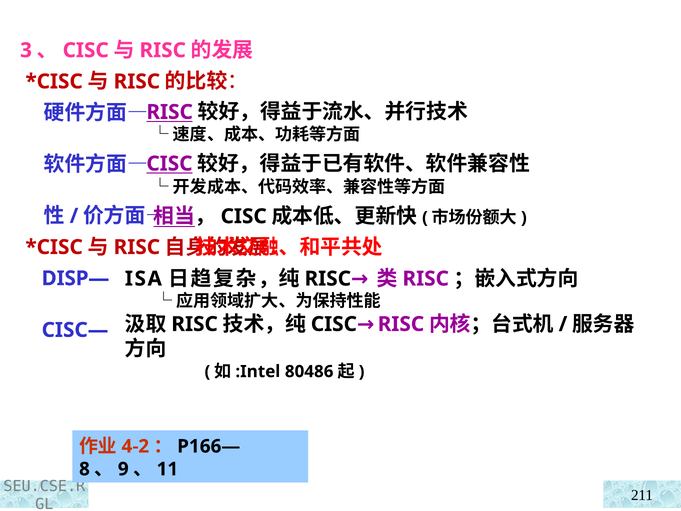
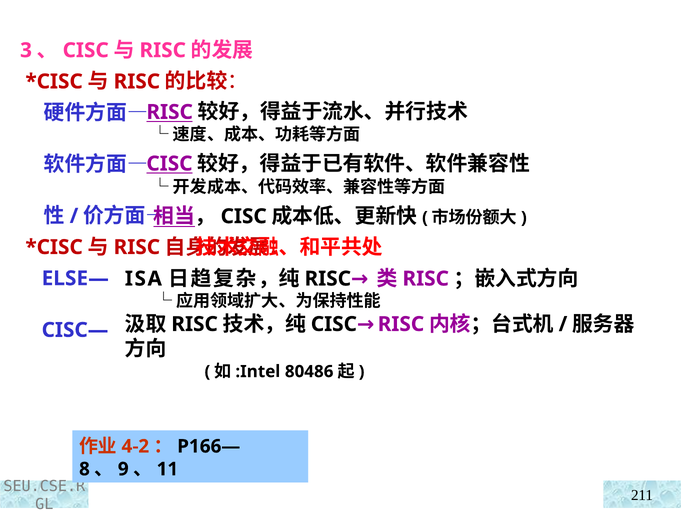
DISP—: DISP— -> ELSE—
